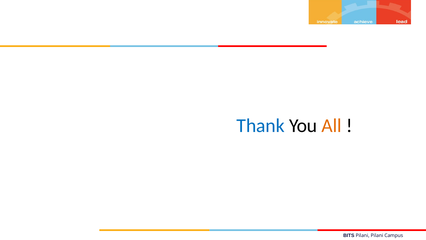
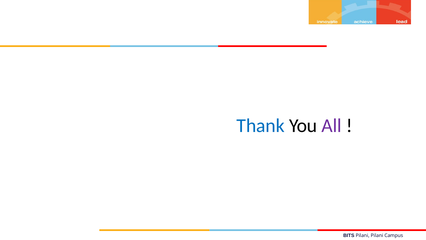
All colour: orange -> purple
